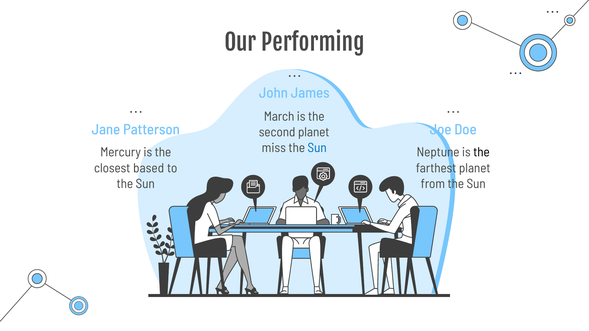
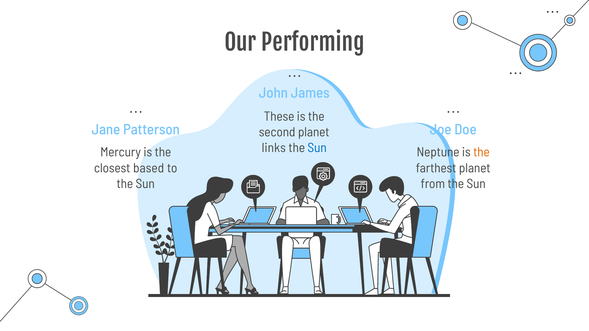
March: March -> These
miss: miss -> links
the at (481, 152) colour: black -> orange
